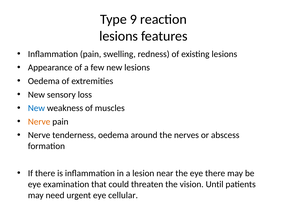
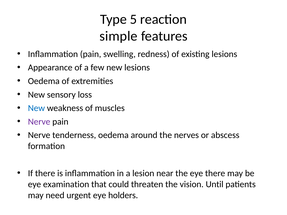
9: 9 -> 5
lesions at (119, 36): lesions -> simple
Nerve at (39, 122) colour: orange -> purple
cellular: cellular -> holders
